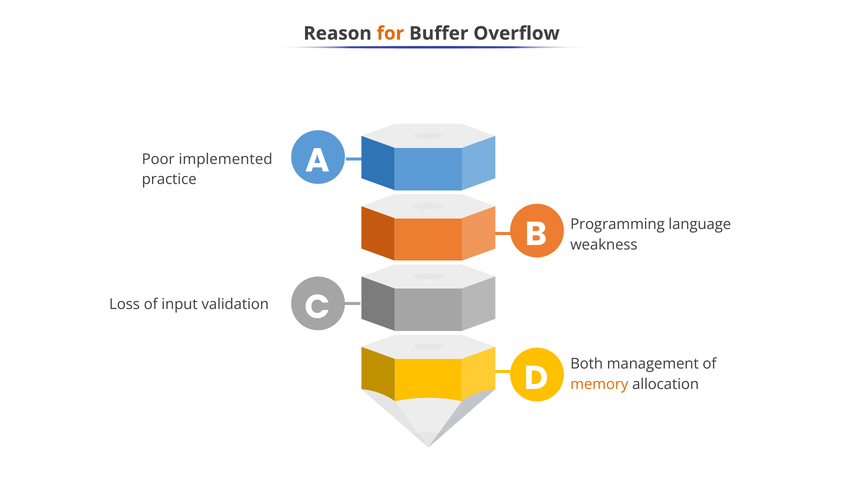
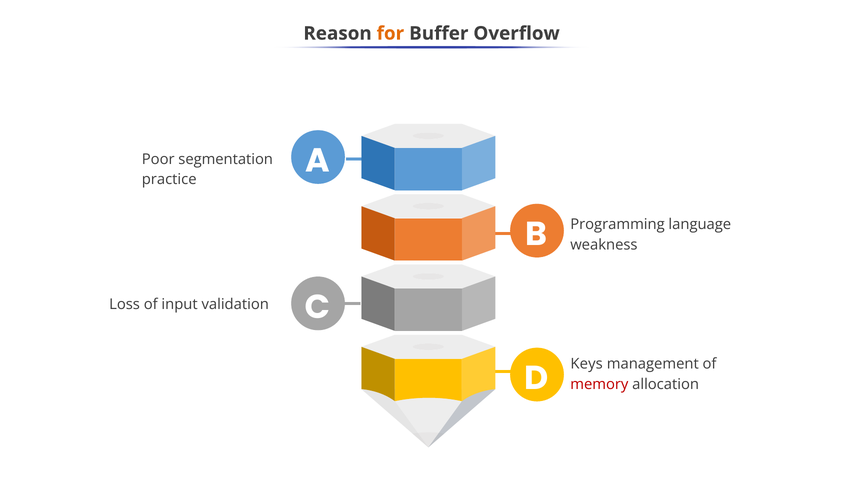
implemented: implemented -> segmentation
Both: Both -> Keys
memory colour: orange -> red
